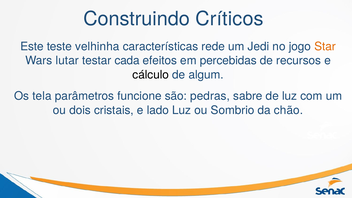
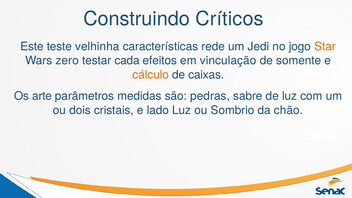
lutar: lutar -> zero
percebidas: percebidas -> vinculação
recursos: recursos -> somente
cálculo colour: black -> orange
algum: algum -> caixas
tela: tela -> arte
funcione: funcione -> medidas
